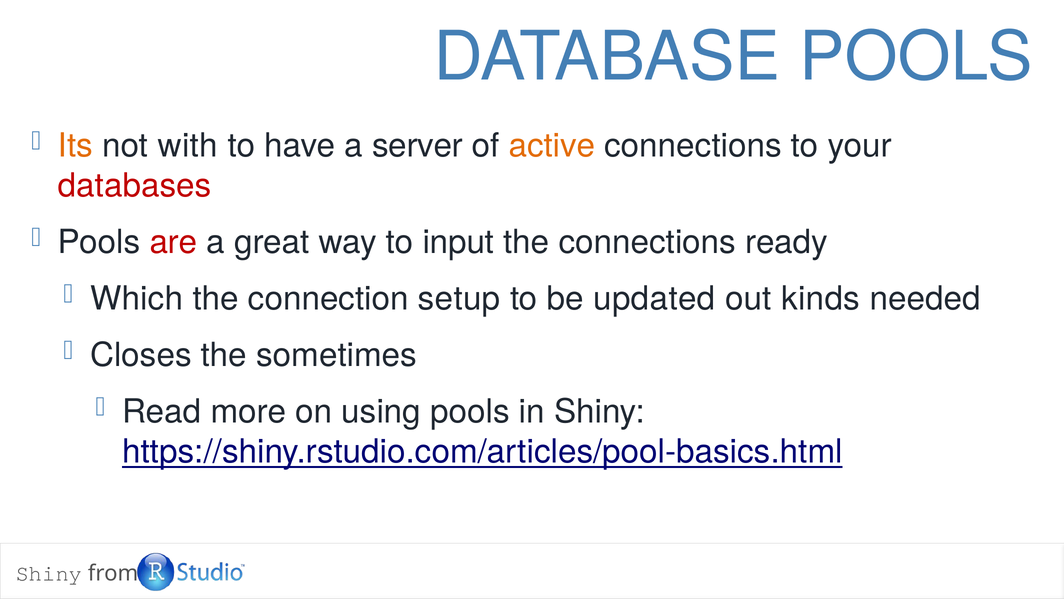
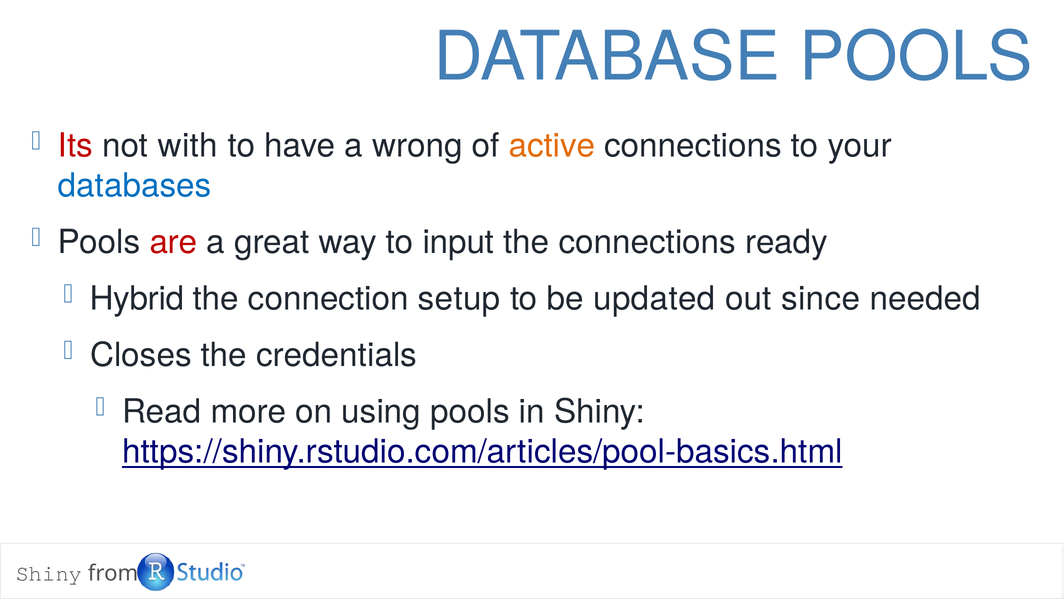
Its colour: orange -> red
server: server -> wrong
databases colour: red -> blue
Which: Which -> Hybrid
kinds: kinds -> since
sometimes: sometimes -> credentials
